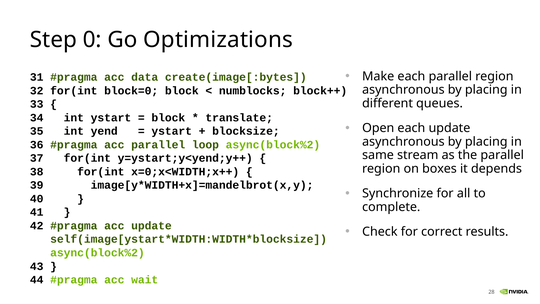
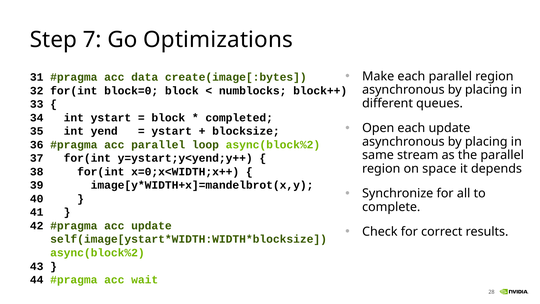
0: 0 -> 7
translate: translate -> completed
boxes: boxes -> space
